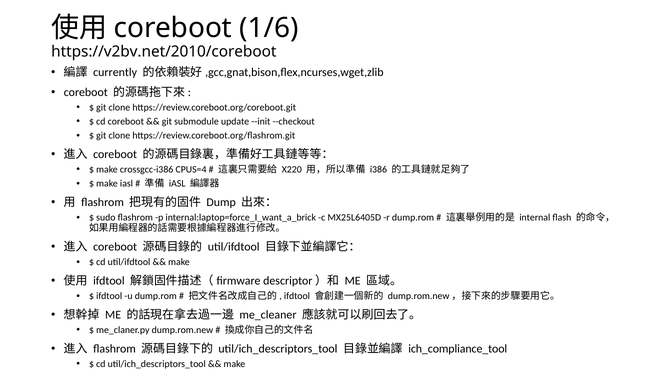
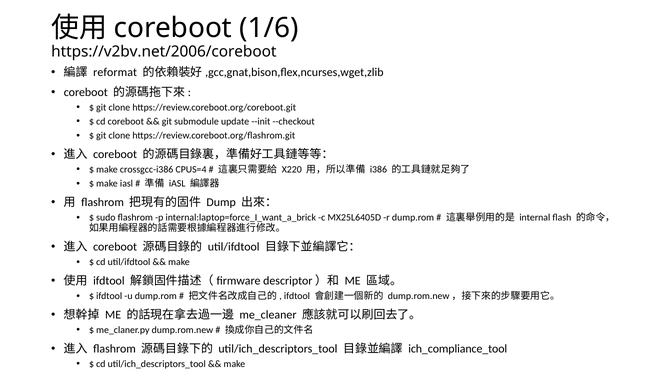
https://v2bv.net/2010/coreboot: https://v2bv.net/2010/coreboot -> https://v2bv.net/2006/coreboot
currently: currently -> reformat
